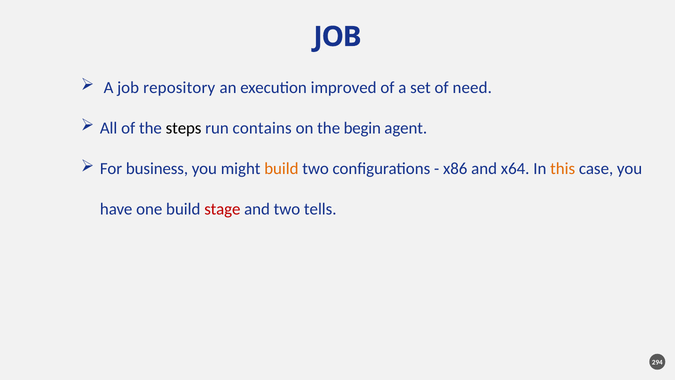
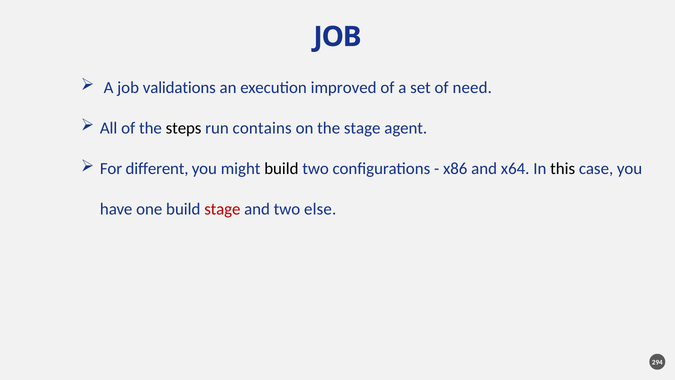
repository: repository -> validations
the begin: begin -> stage
business: business -> different
build at (281, 169) colour: orange -> black
this colour: orange -> black
tells: tells -> else
